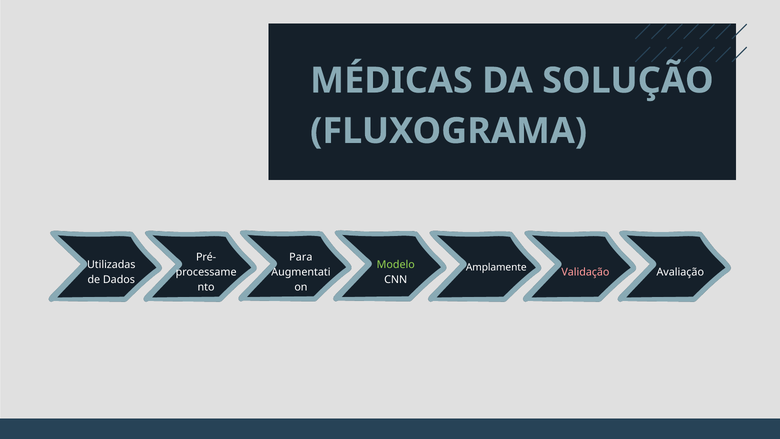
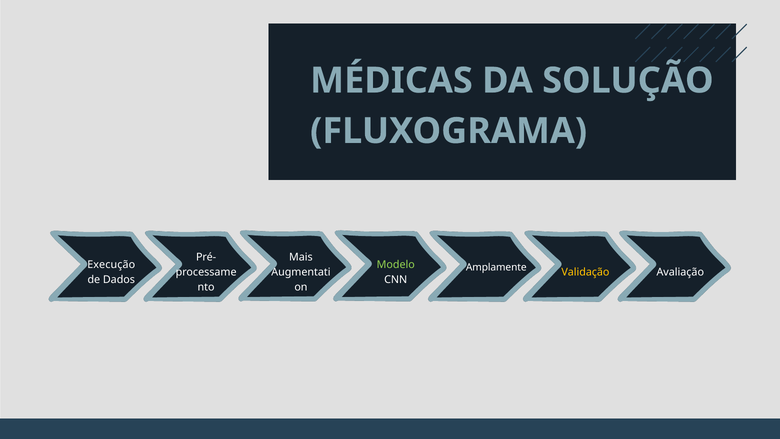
Para: Para -> Mais
Utilizadas: Utilizadas -> Execução
Validação colour: pink -> yellow
